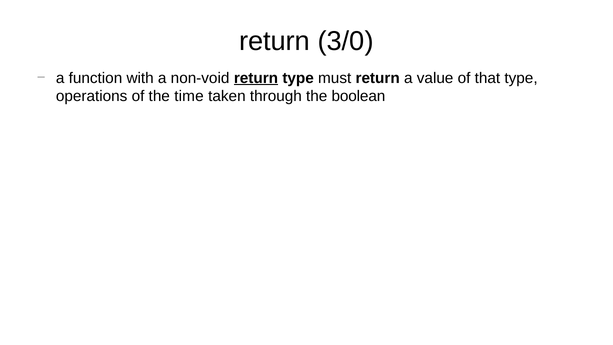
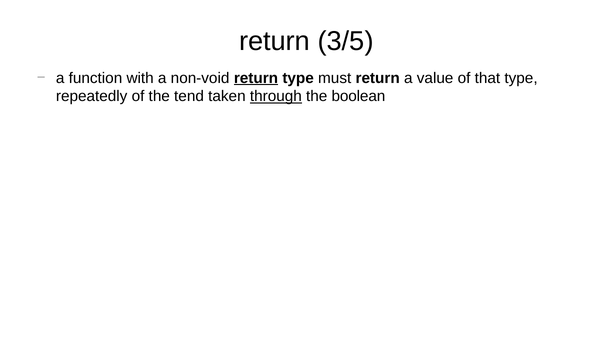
3/0: 3/0 -> 3/5
operations: operations -> repeatedly
time: time -> tend
through underline: none -> present
